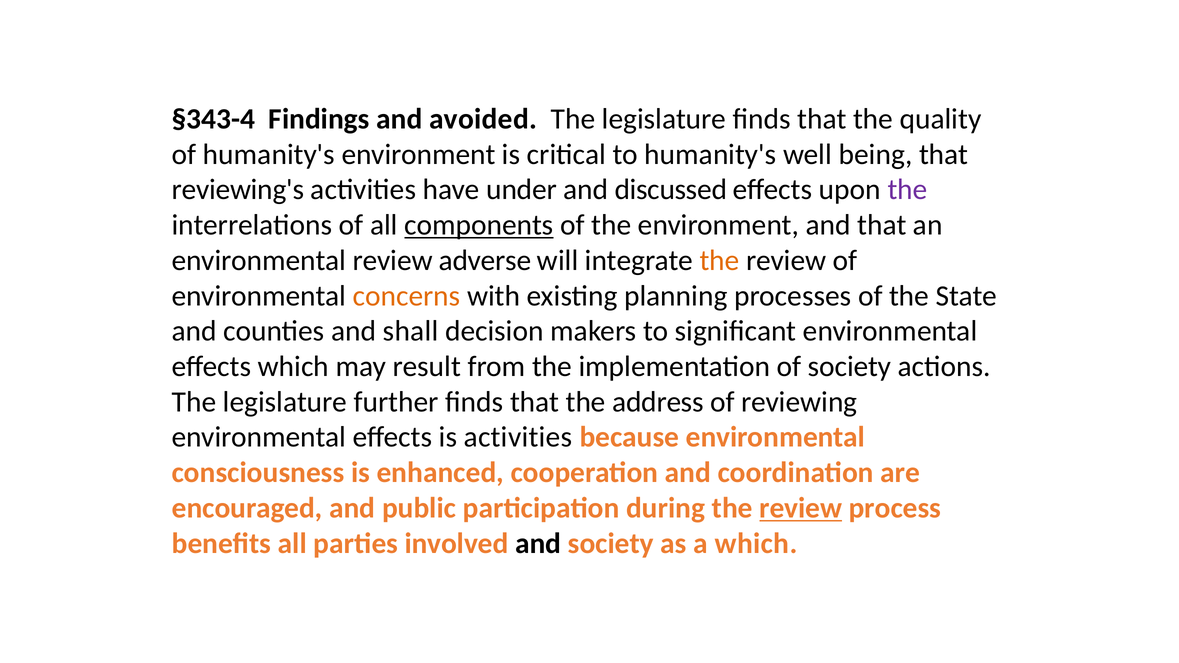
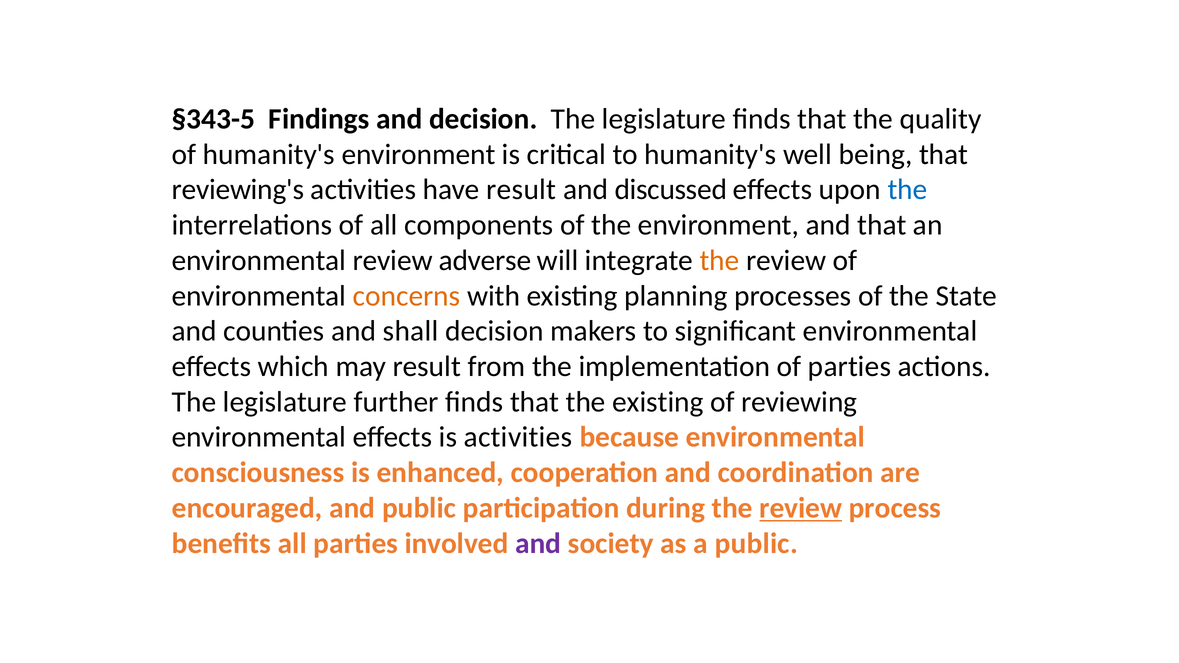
§343-4: §343-4 -> §343-5
and avoided: avoided -> decision
have under: under -> result
the at (908, 190) colour: purple -> blue
components underline: present -> none
of society: society -> parties
the address: address -> existing
and at (538, 543) colour: black -> purple
a which: which -> public
